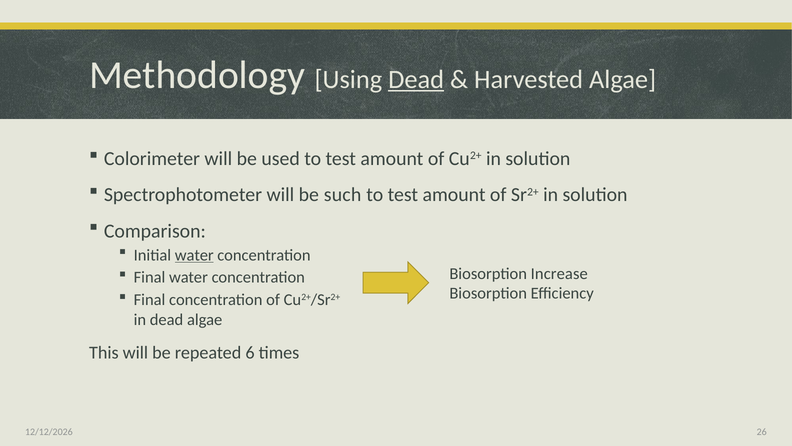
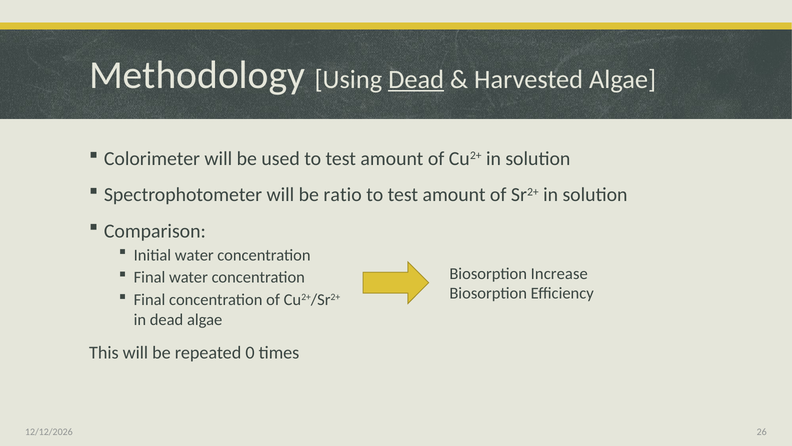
such: such -> ratio
water at (194, 255) underline: present -> none
6: 6 -> 0
